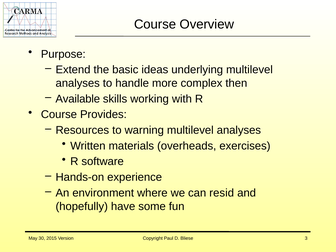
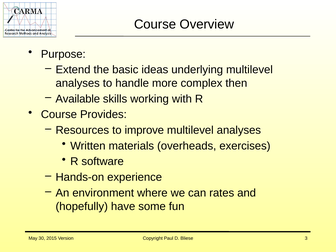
warning: warning -> improve
resid: resid -> rates
